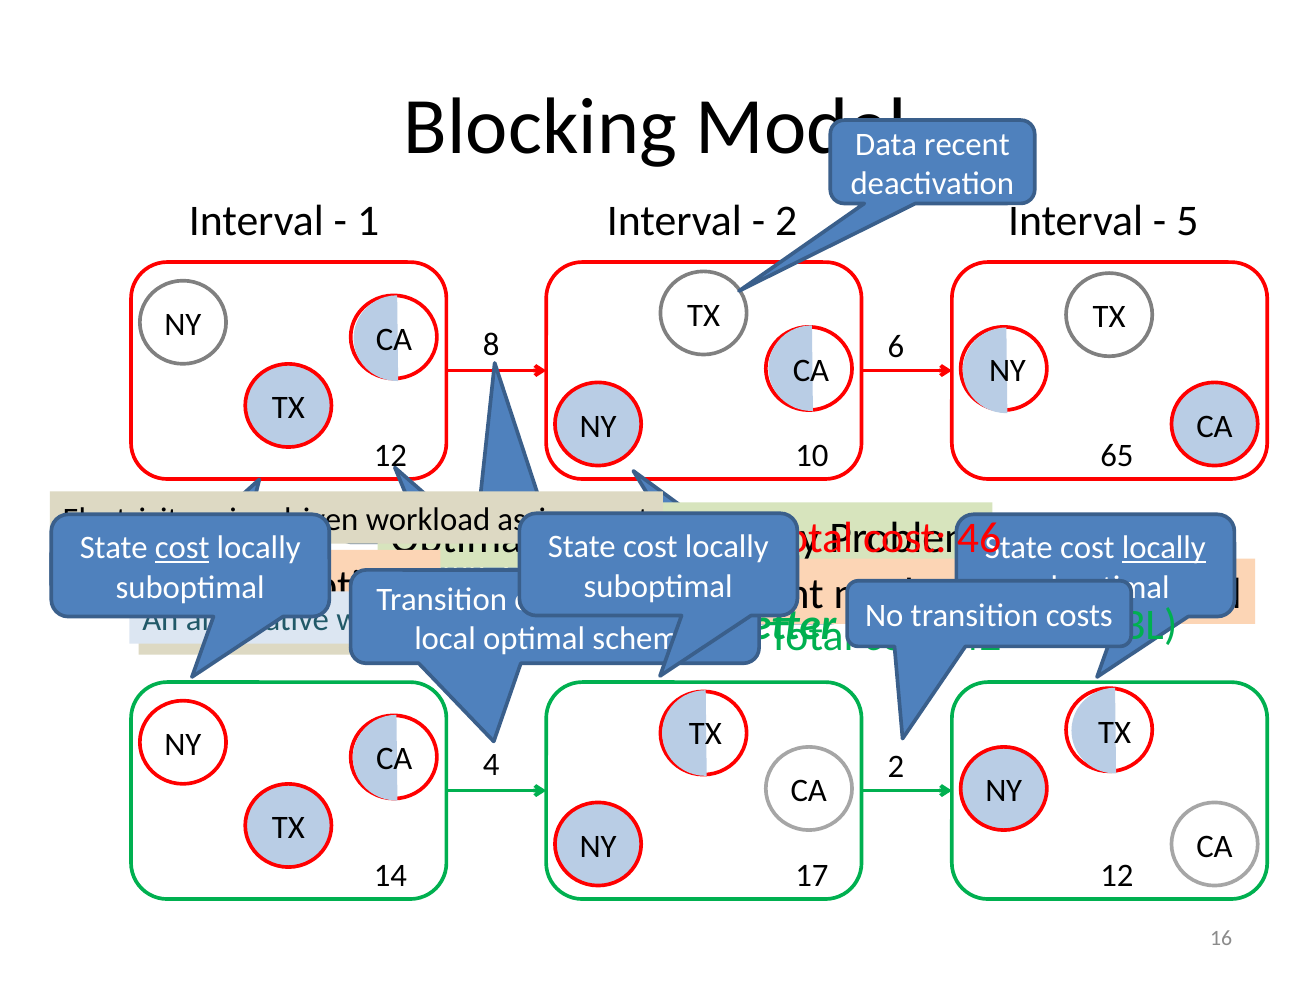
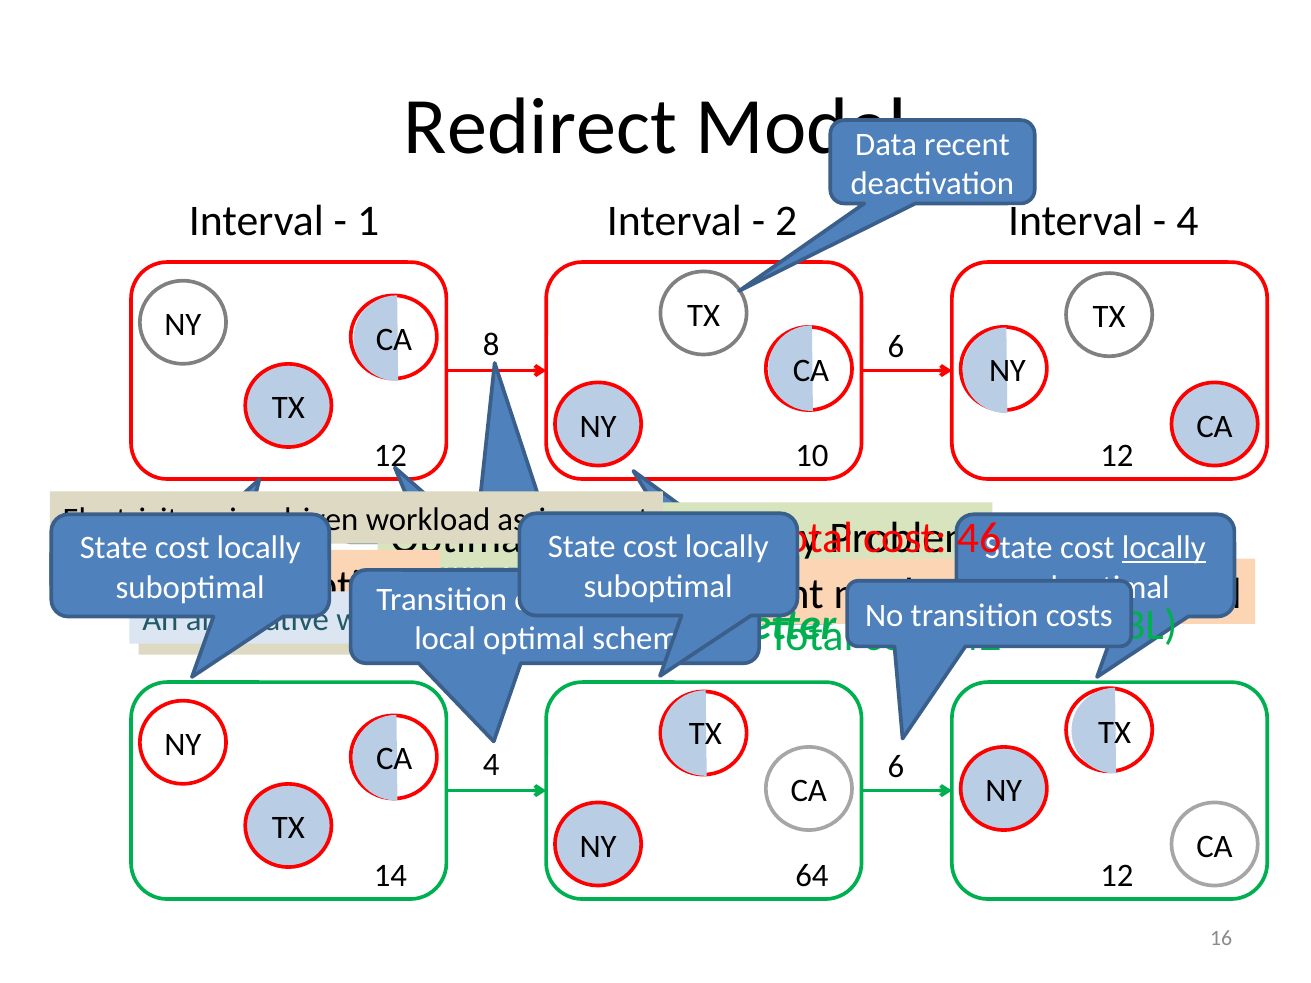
Blocking: Blocking -> Redirect
5 at (1187, 221): 5 -> 4
65 at (1117, 456): 65 -> 12
cost at (182, 548) underline: present -> none
4 2: 2 -> 6
17: 17 -> 64
